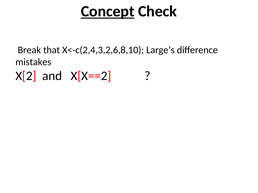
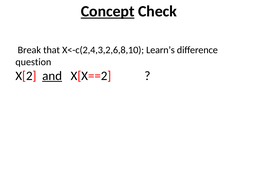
Large’s: Large’s -> Learn’s
mistakes: mistakes -> question
and underline: none -> present
